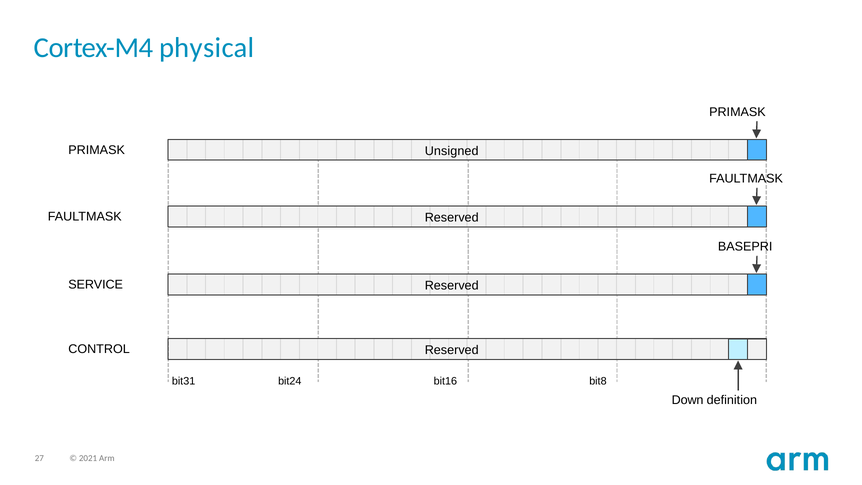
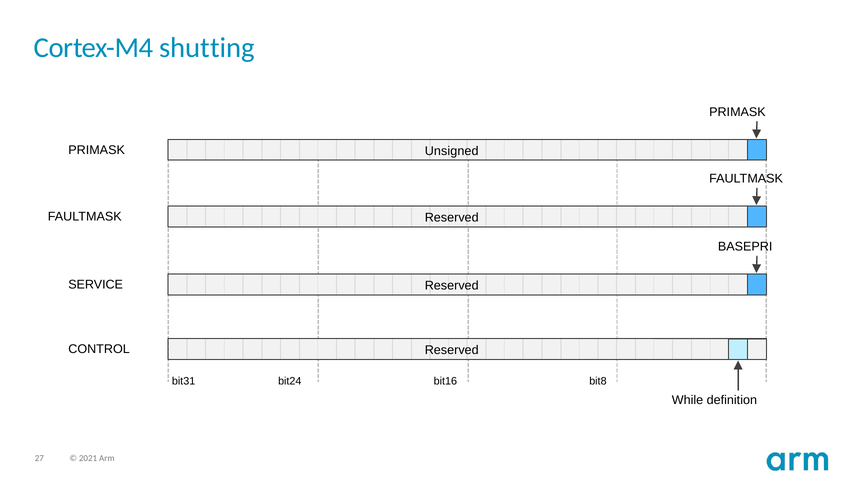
physical: physical -> shutting
Down: Down -> While
